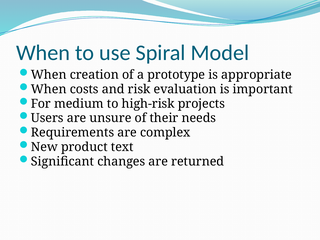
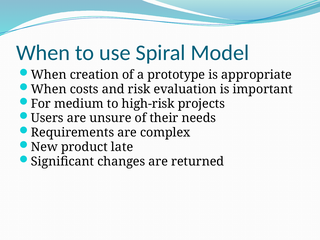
text: text -> late
